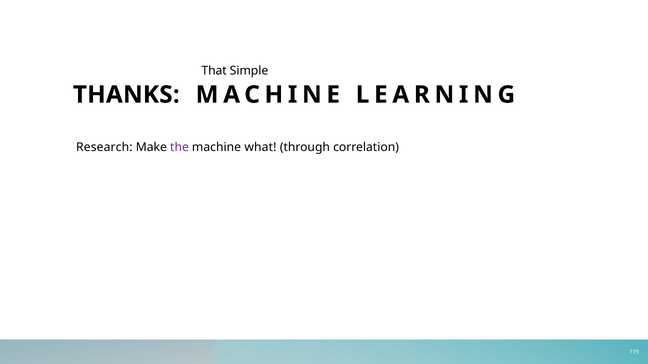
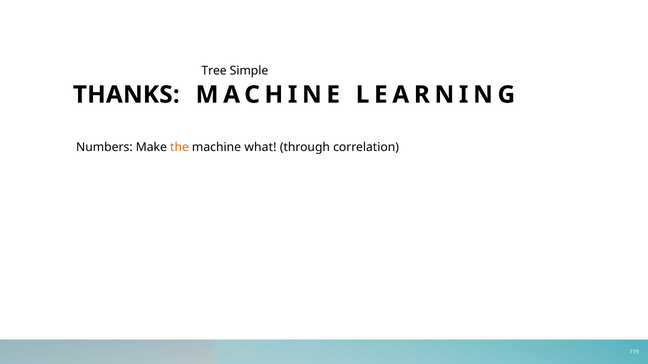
That: That -> Tree
Research: Research -> Numbers
the colour: purple -> orange
